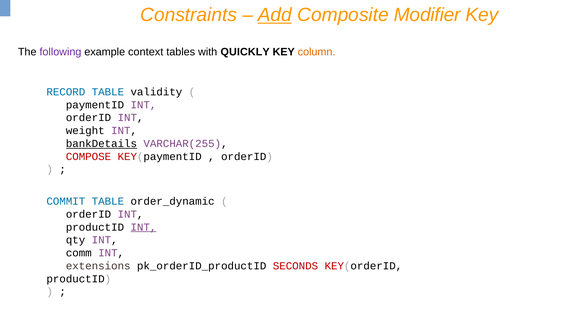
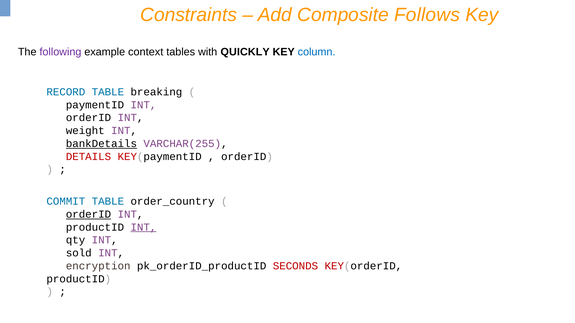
Add underline: present -> none
Modifier: Modifier -> Follows
column colour: orange -> blue
validity: validity -> breaking
COMPOSE: COMPOSE -> DETAILS
order_dynamic: order_dynamic -> order_country
orderID at (88, 215) underline: none -> present
comm: comm -> sold
extensions: extensions -> encryption
